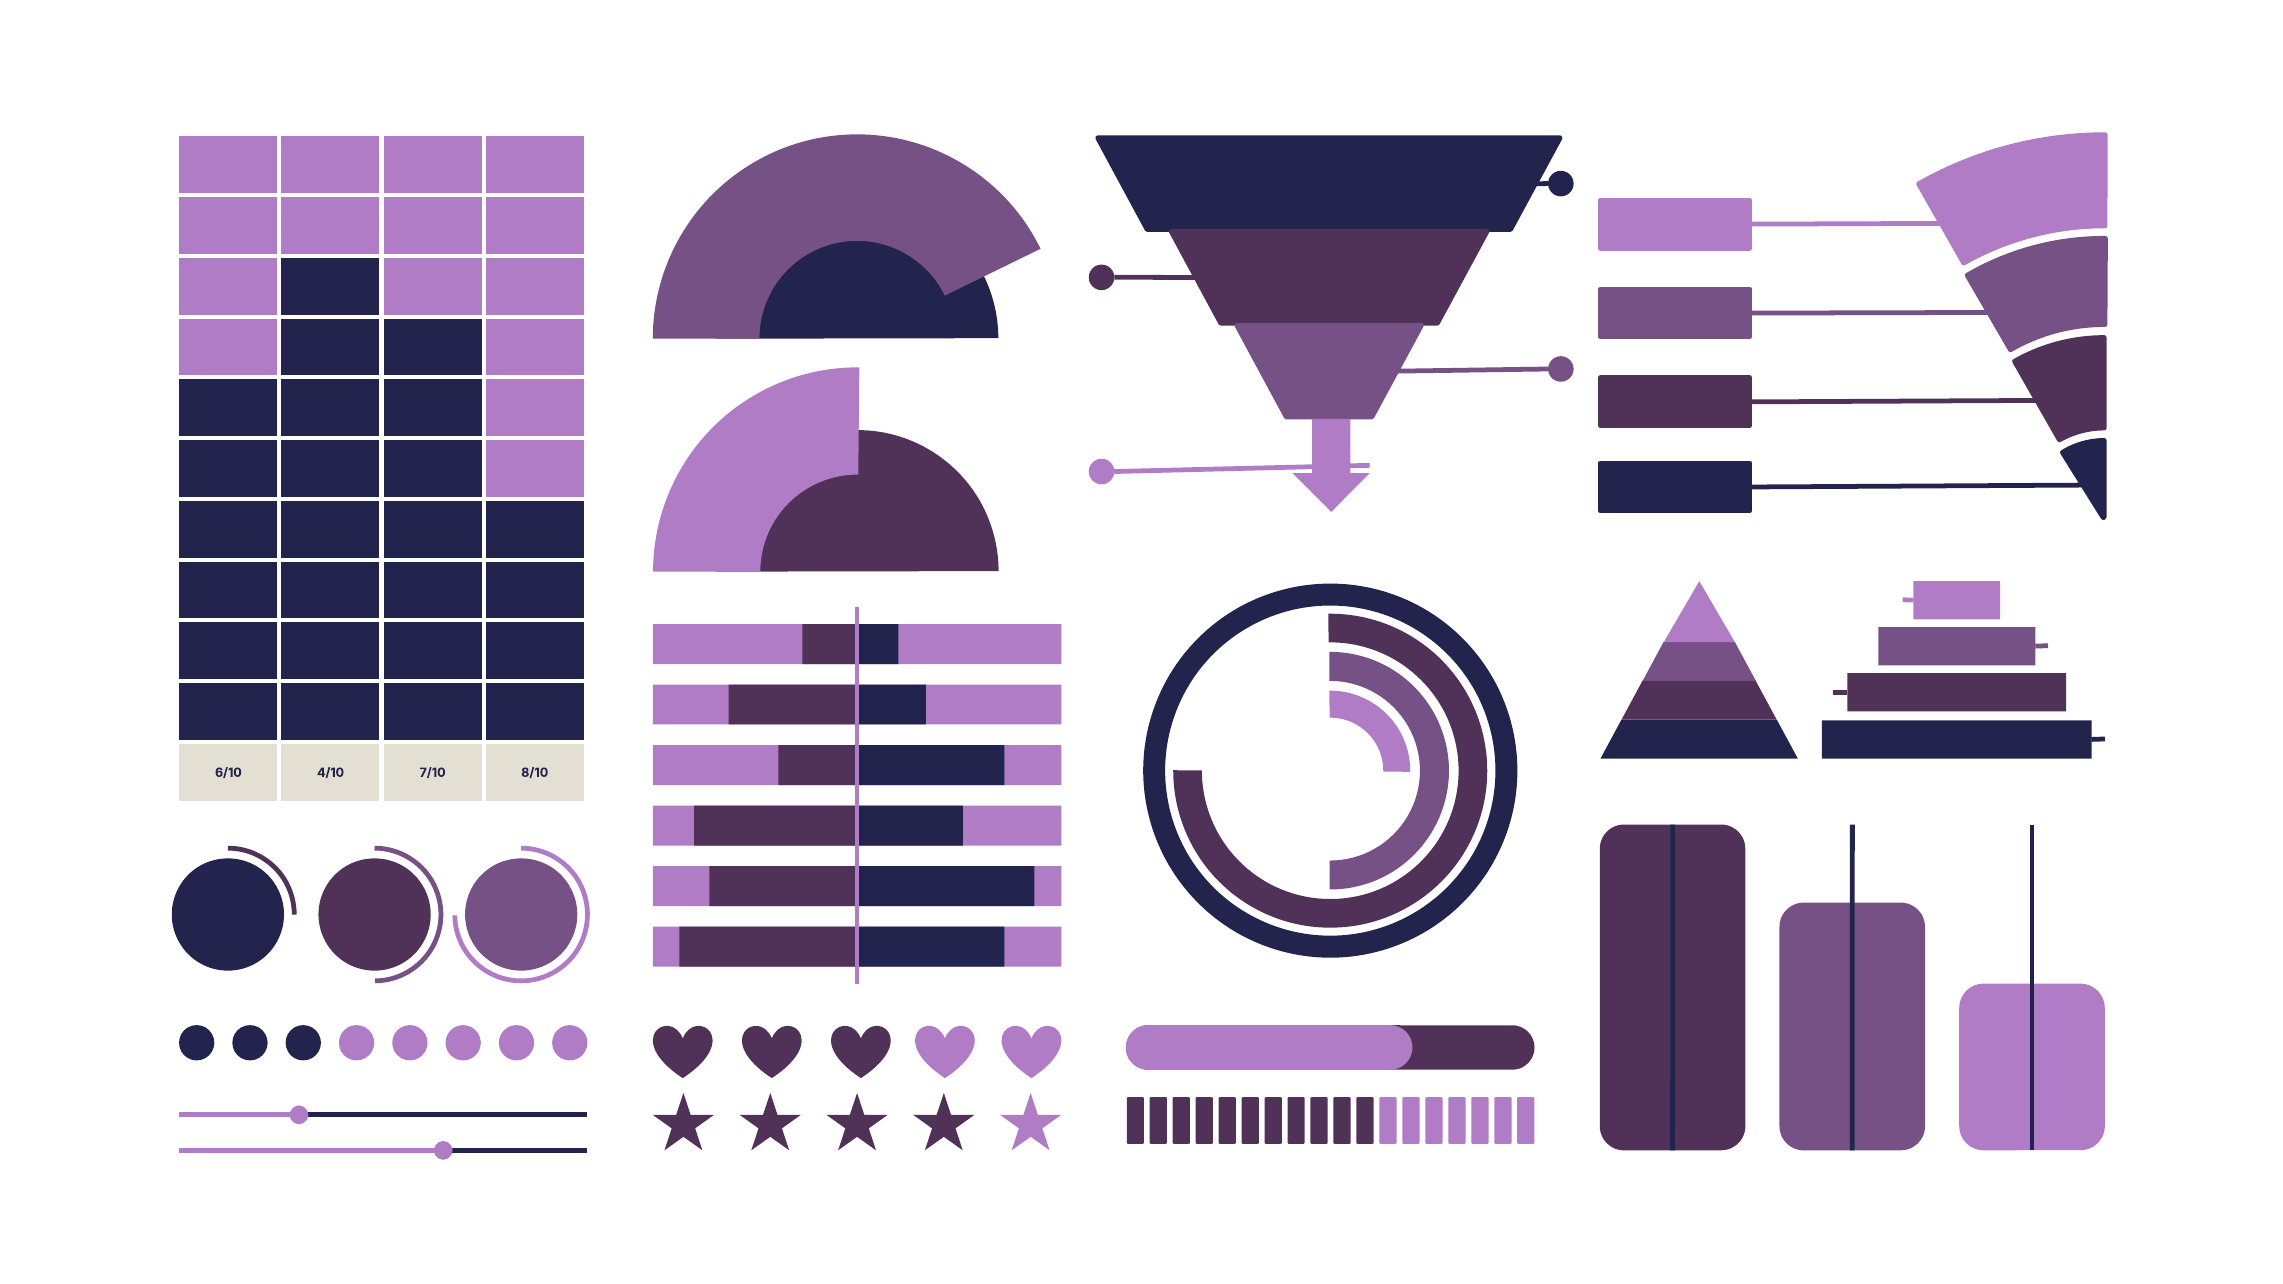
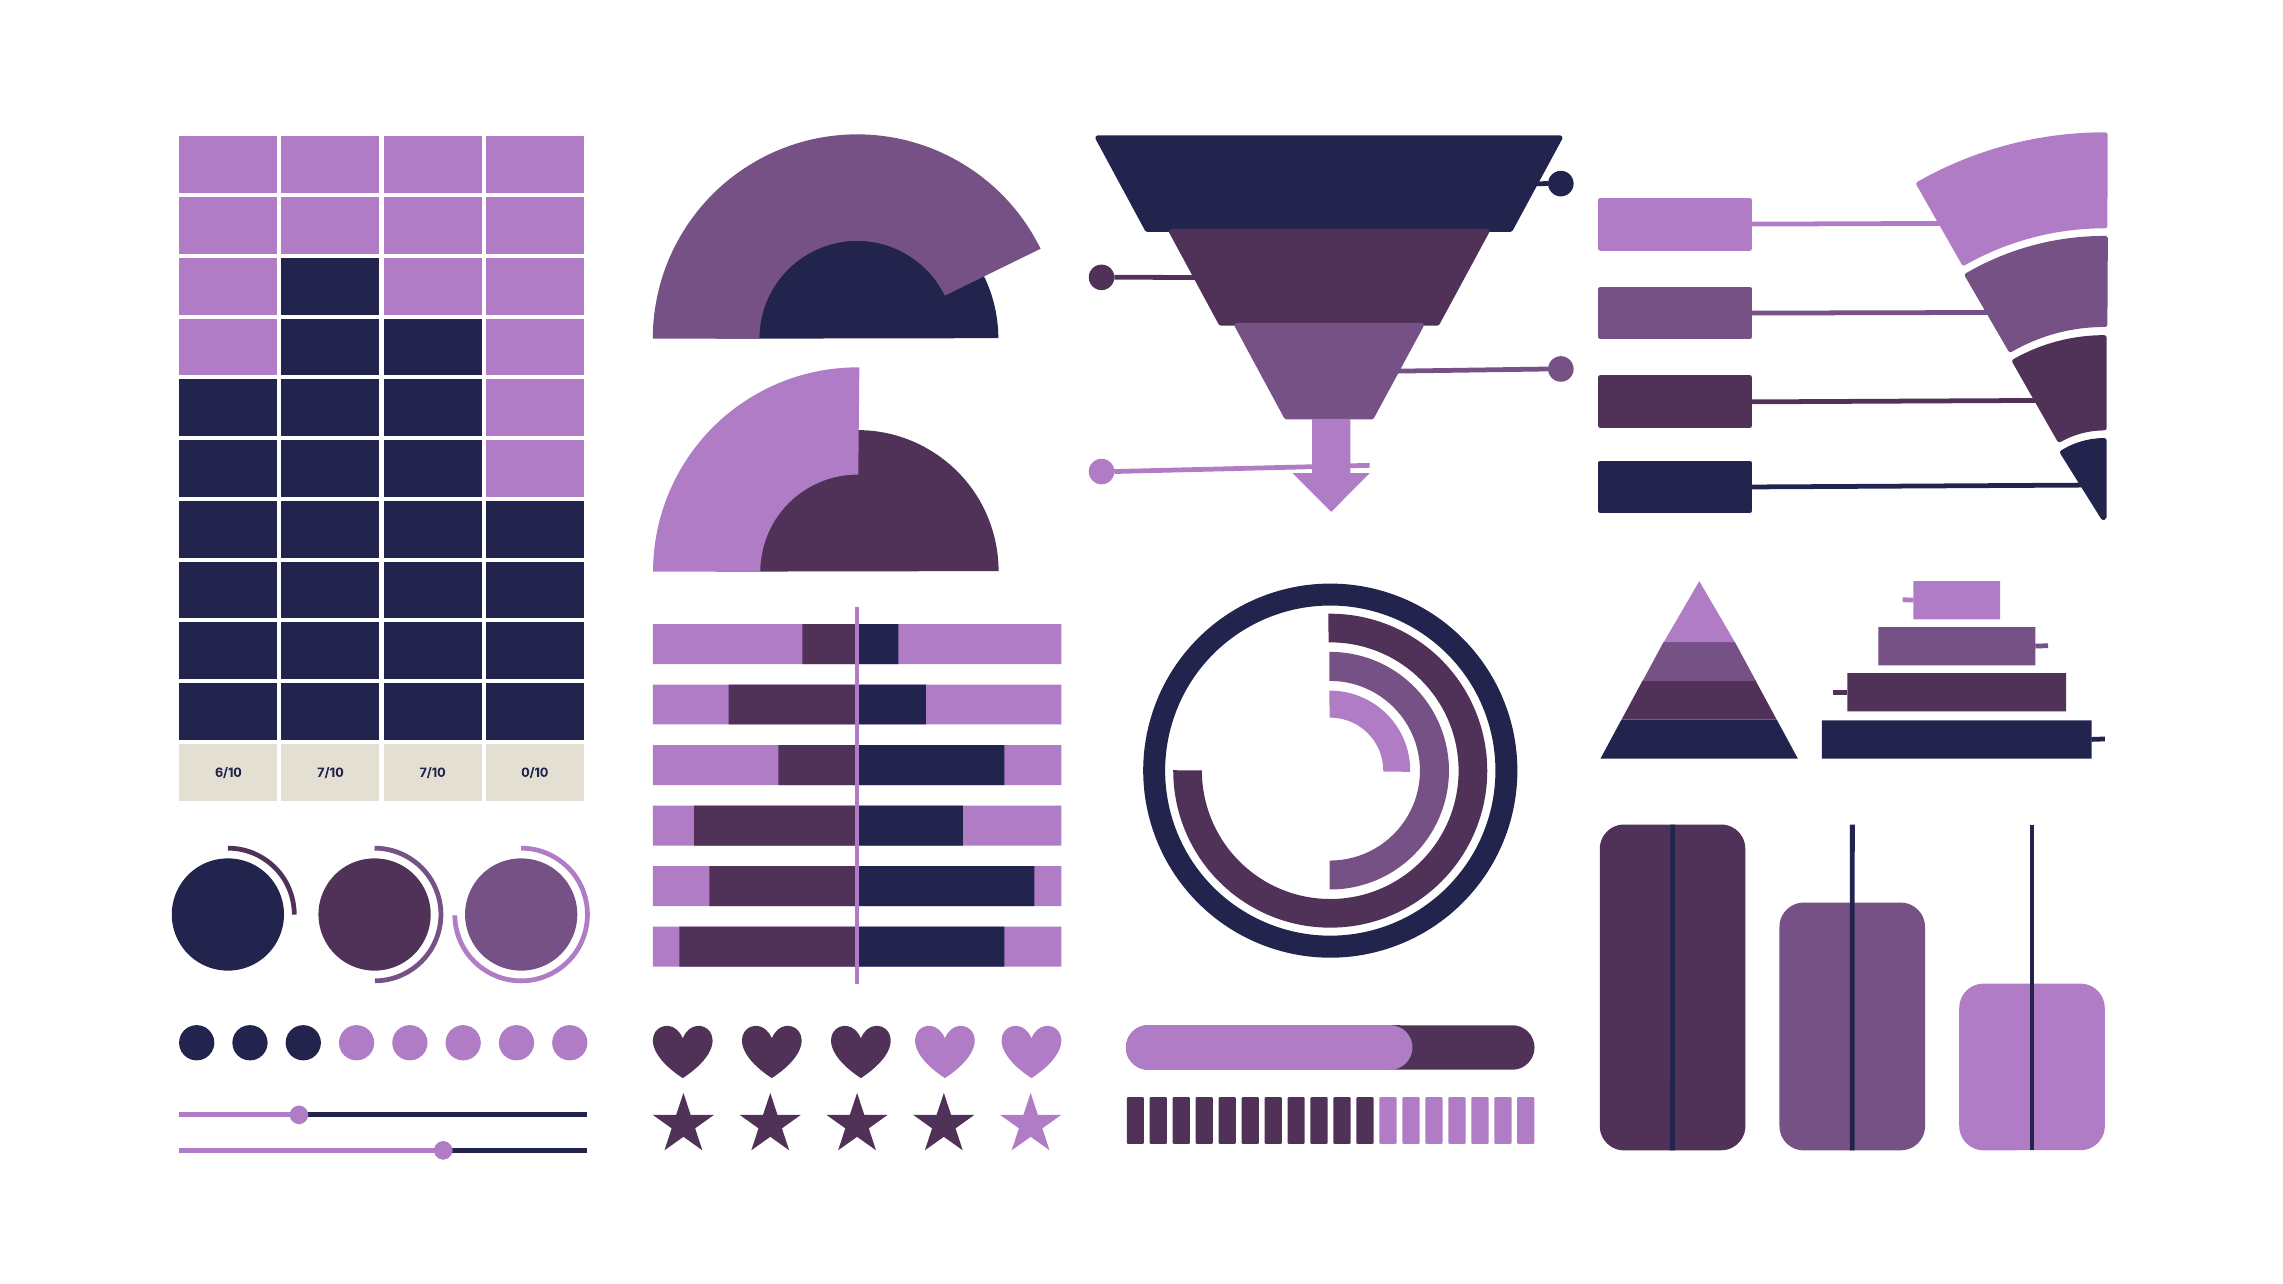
6/10 4/10: 4/10 -> 7/10
8/10: 8/10 -> 0/10
